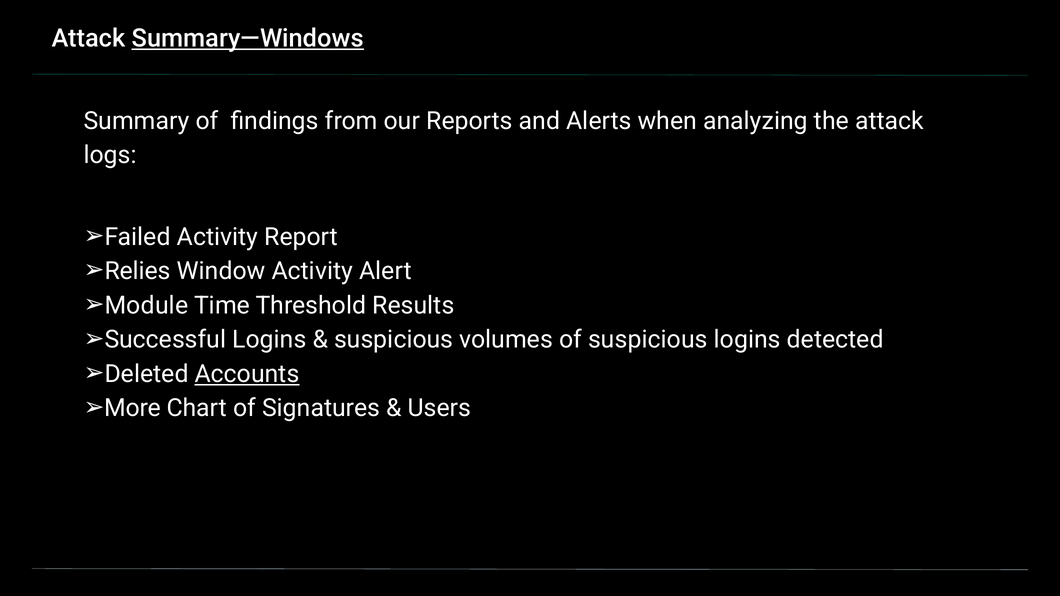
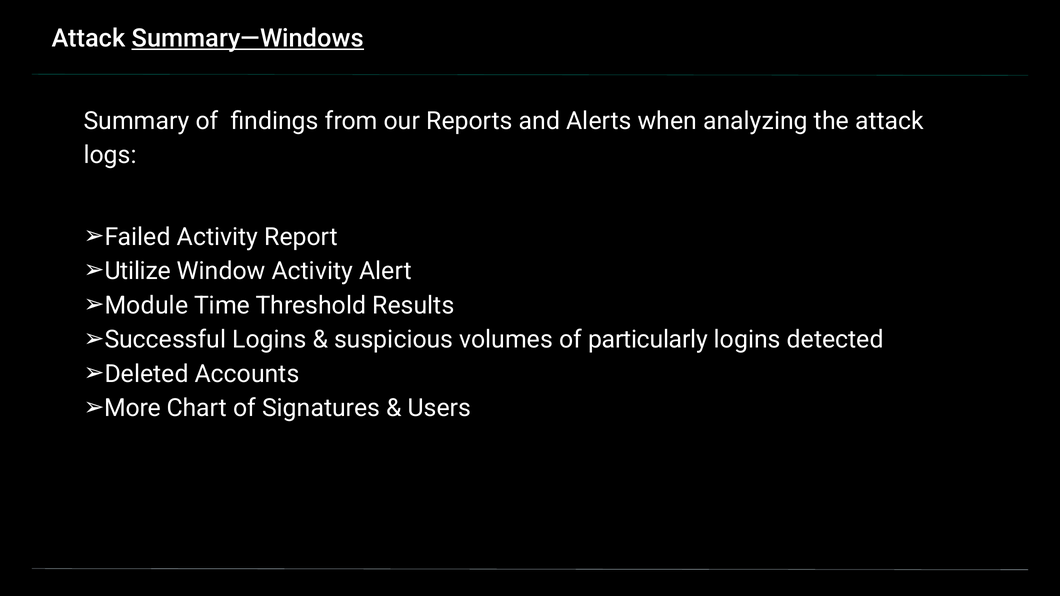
Relies: Relies -> Utilize
of suspicious: suspicious -> particularly
Accounts underline: present -> none
